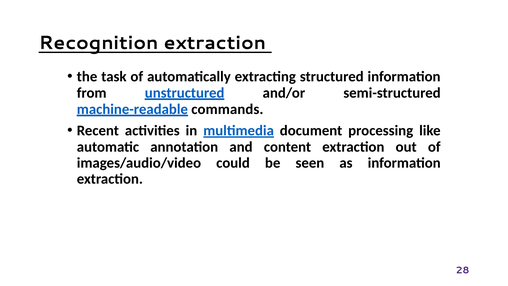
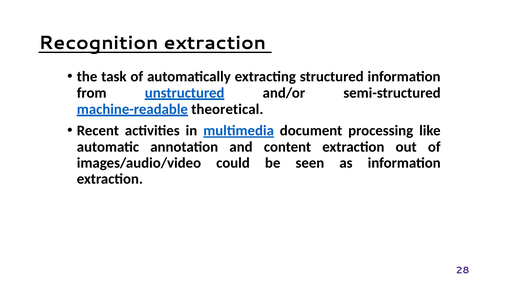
commands: commands -> theoretical
